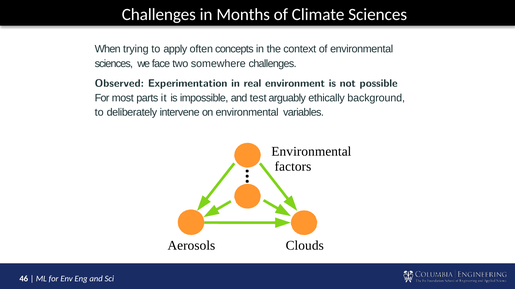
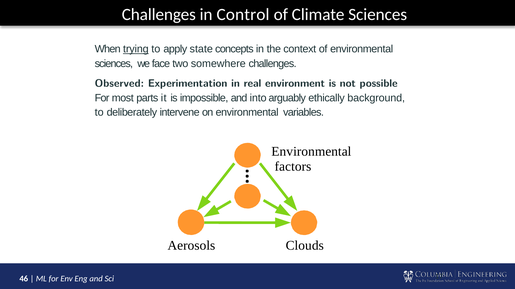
Months: Months -> Control
trying underline: none -> present
often: often -> state
test: test -> into
